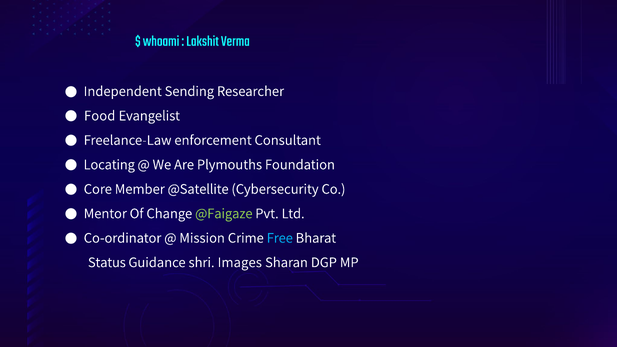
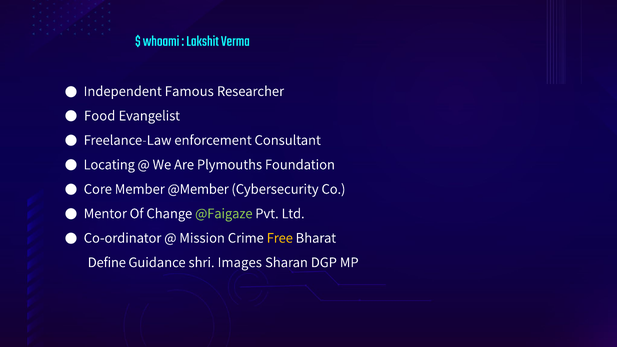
Sending: Sending -> Famous
@Satellite: @Satellite -> @Member
Free colour: light blue -> yellow
Status: Status -> Define
